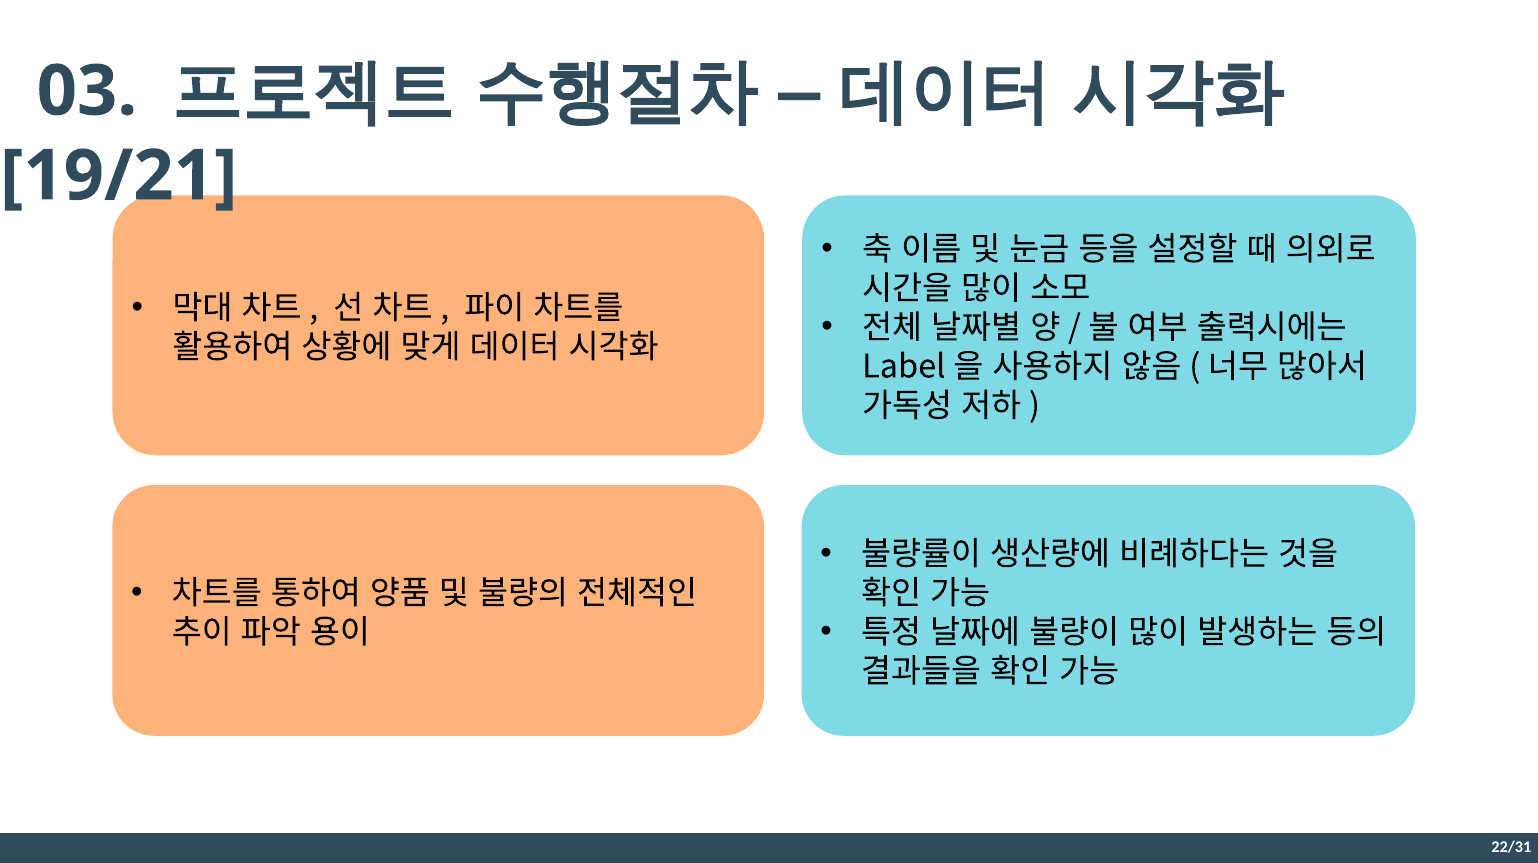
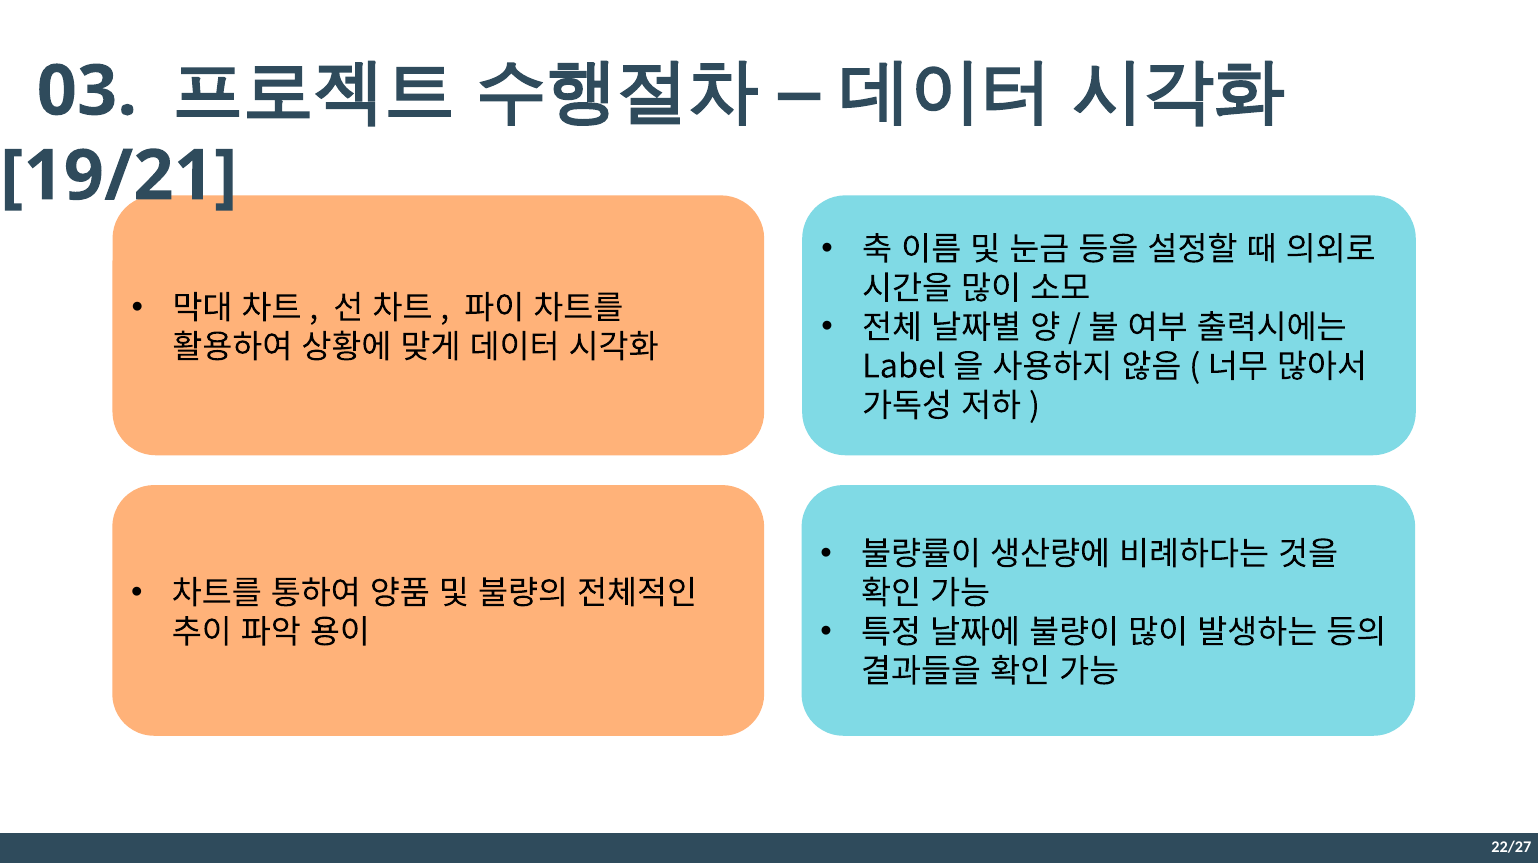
22/31: 22/31 -> 22/27
